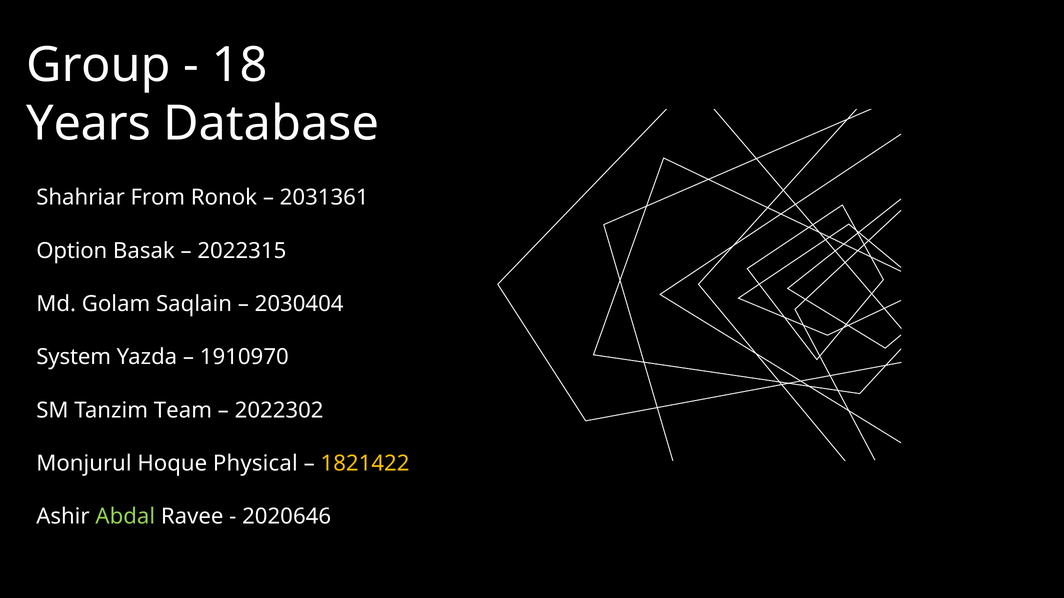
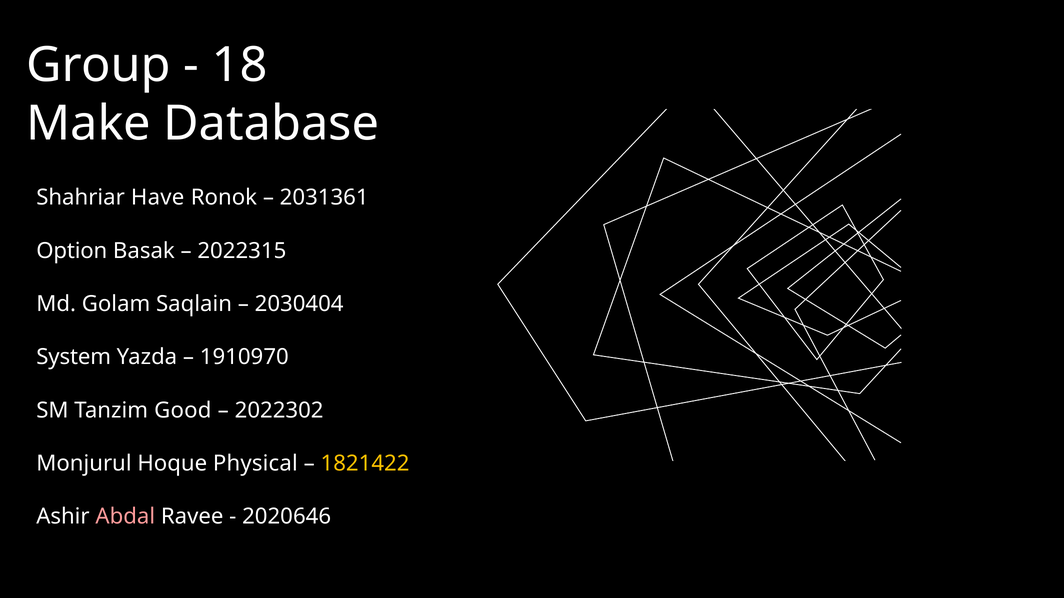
Years: Years -> Make
From: From -> Have
Team: Team -> Good
Abdal colour: light green -> pink
